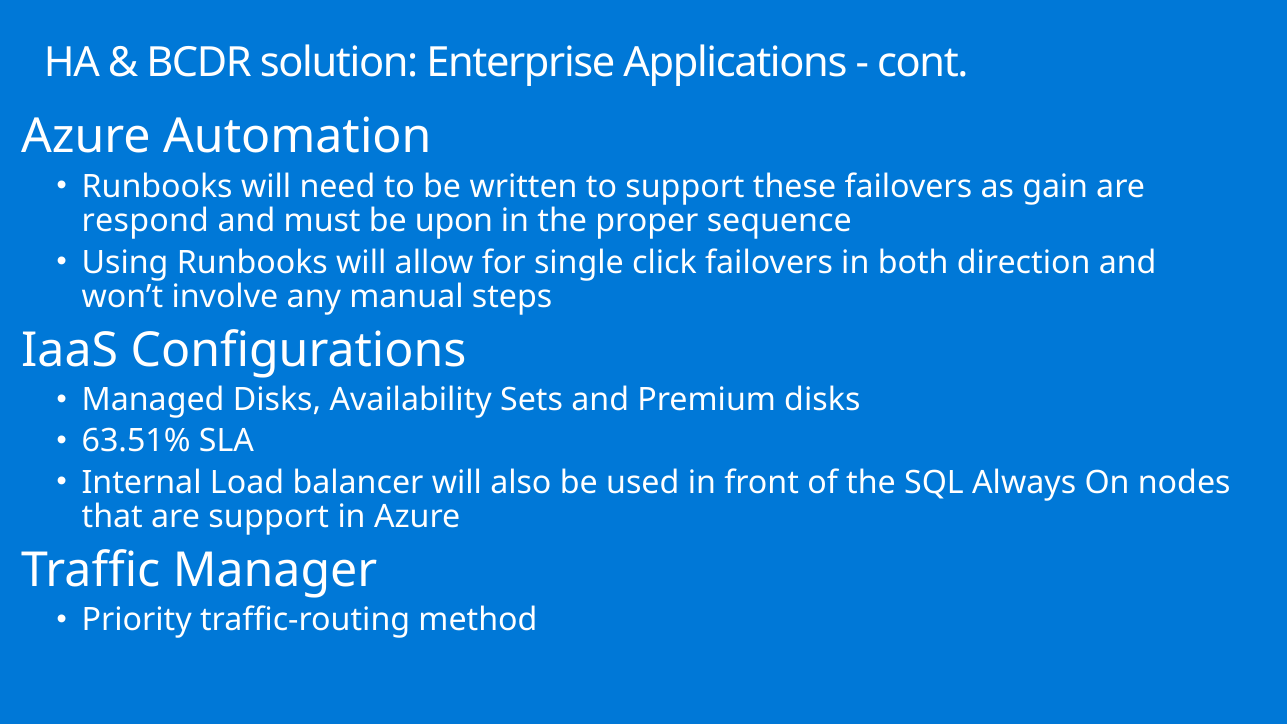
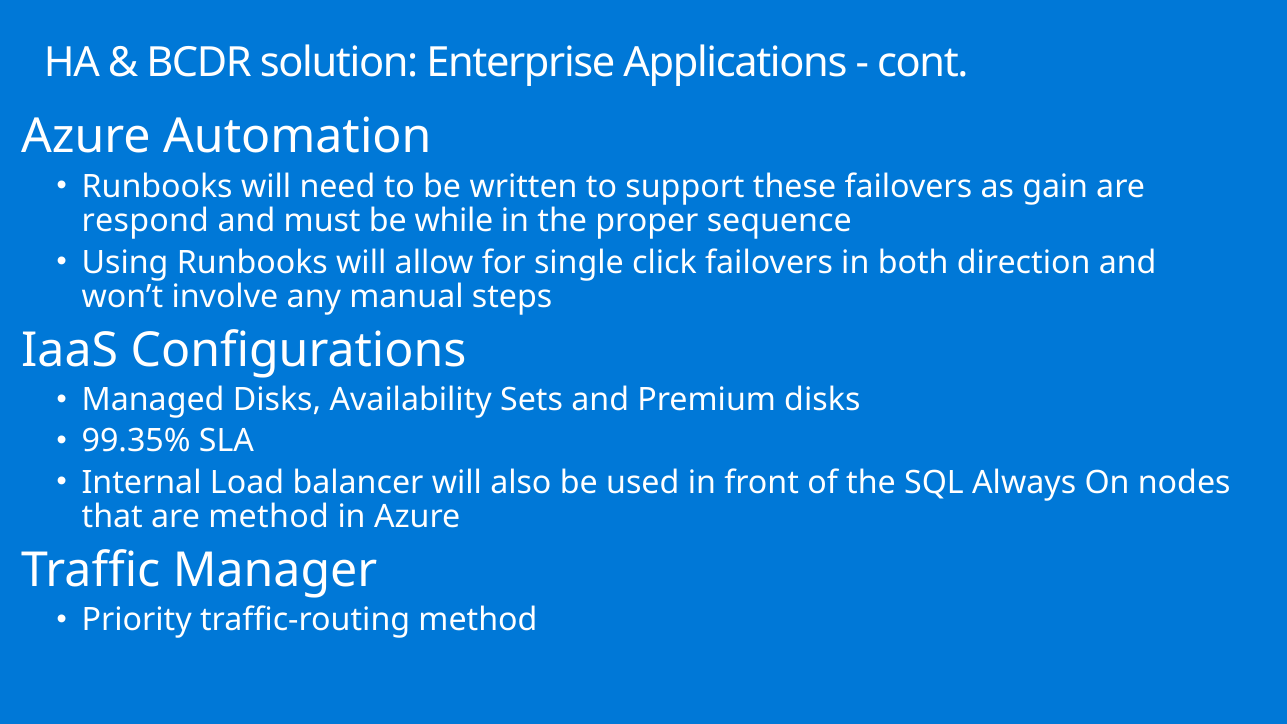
upon: upon -> while
63.51%: 63.51% -> 99.35%
are support: support -> method
